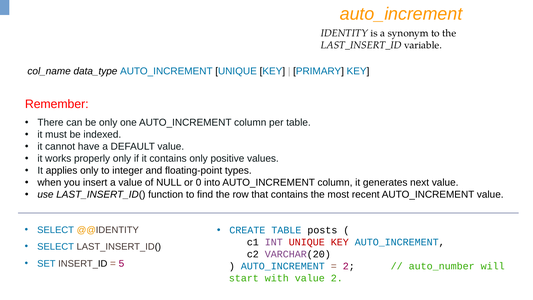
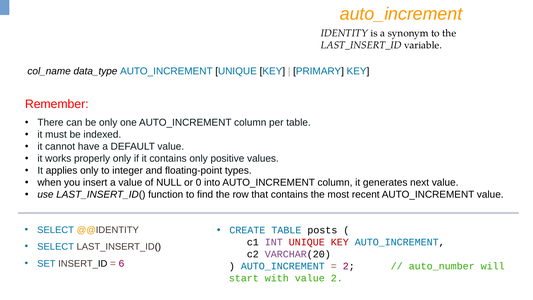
5: 5 -> 6
